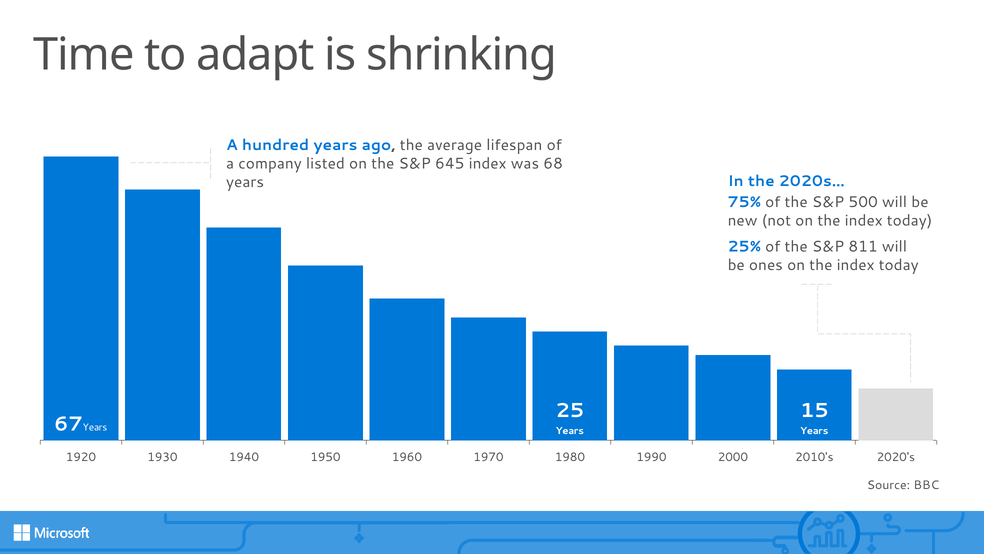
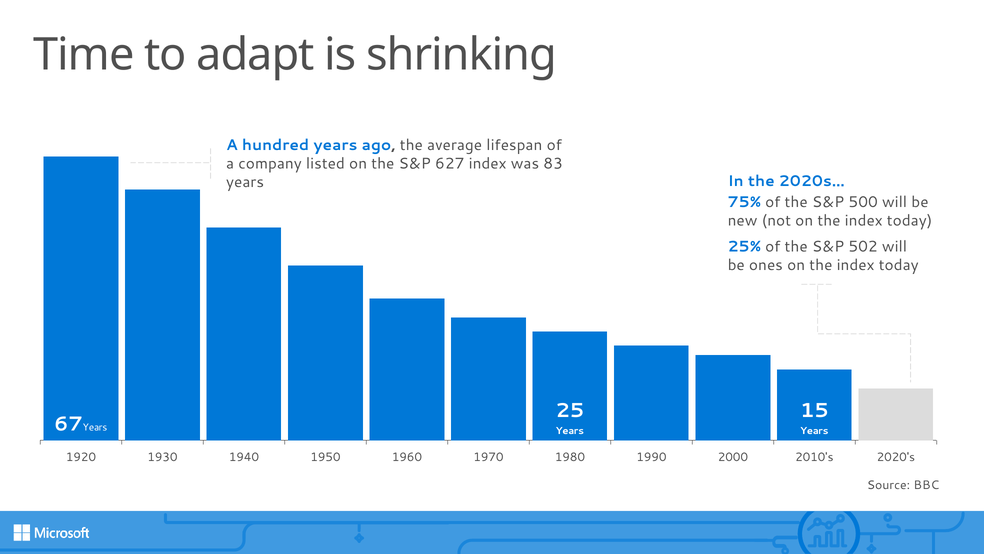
645: 645 -> 627
68: 68 -> 83
811: 811 -> 502
